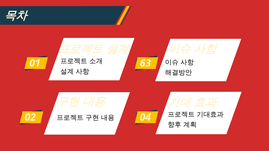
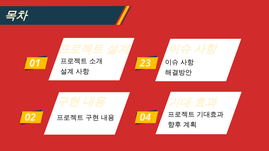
63: 63 -> 23
